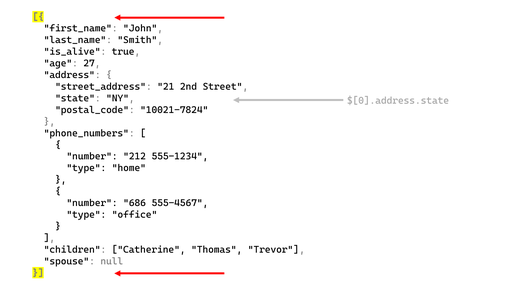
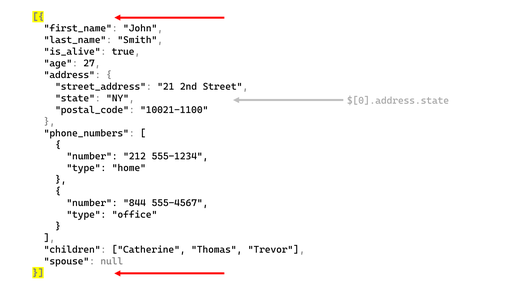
10021-7824: 10021-7824 -> 10021-1100
686: 686 -> 844
